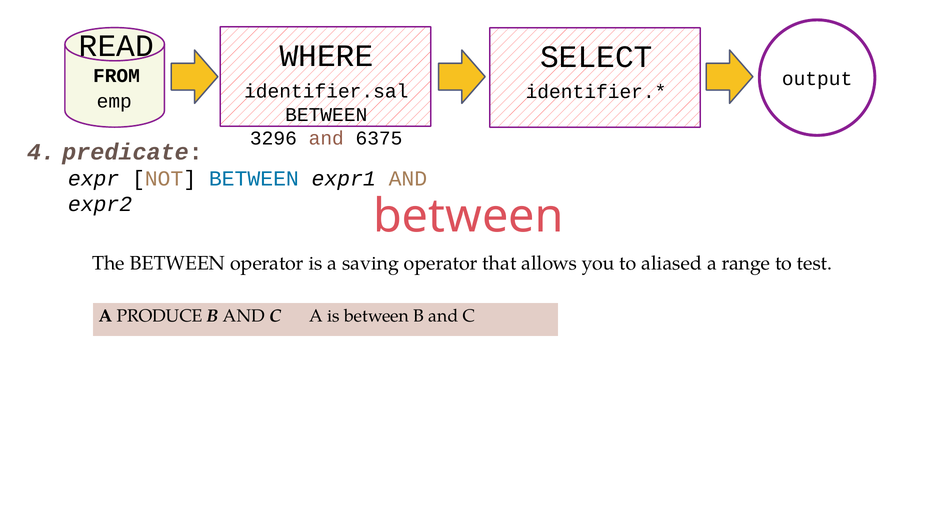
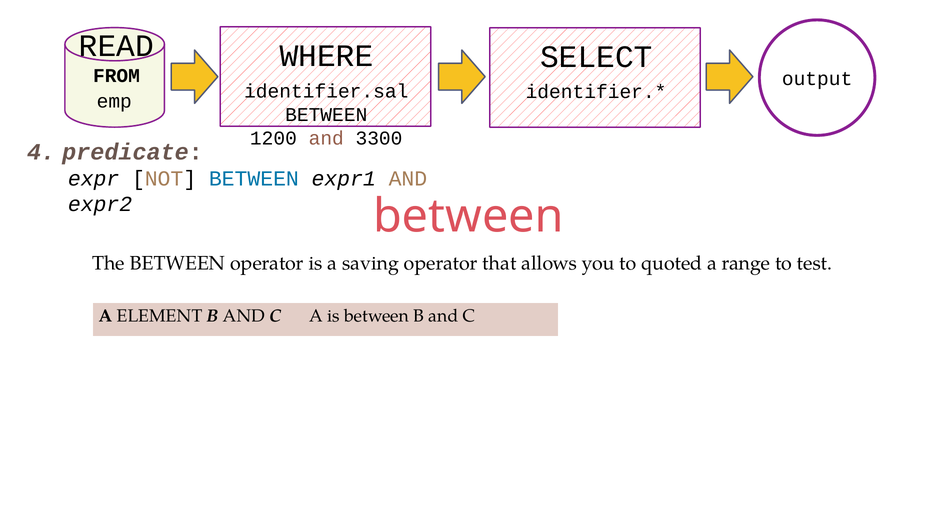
3296: 3296 -> 1200
6375: 6375 -> 3300
aliased: aliased -> quoted
PRODUCE: PRODUCE -> ELEMENT
